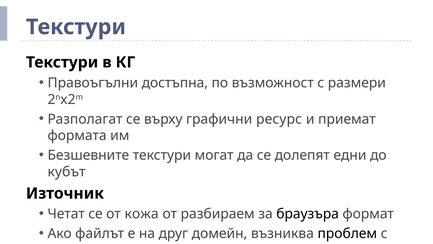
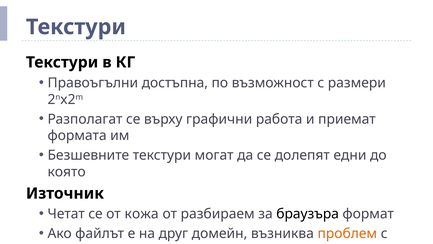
ресурс: ресурс -> работа
кубът: кубът -> която
проблем colour: black -> orange
